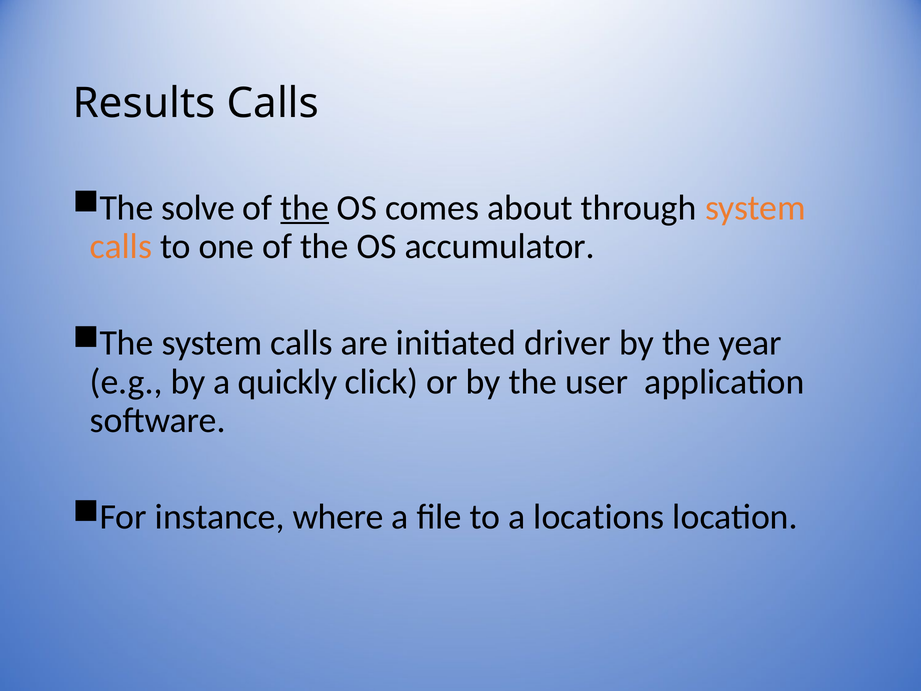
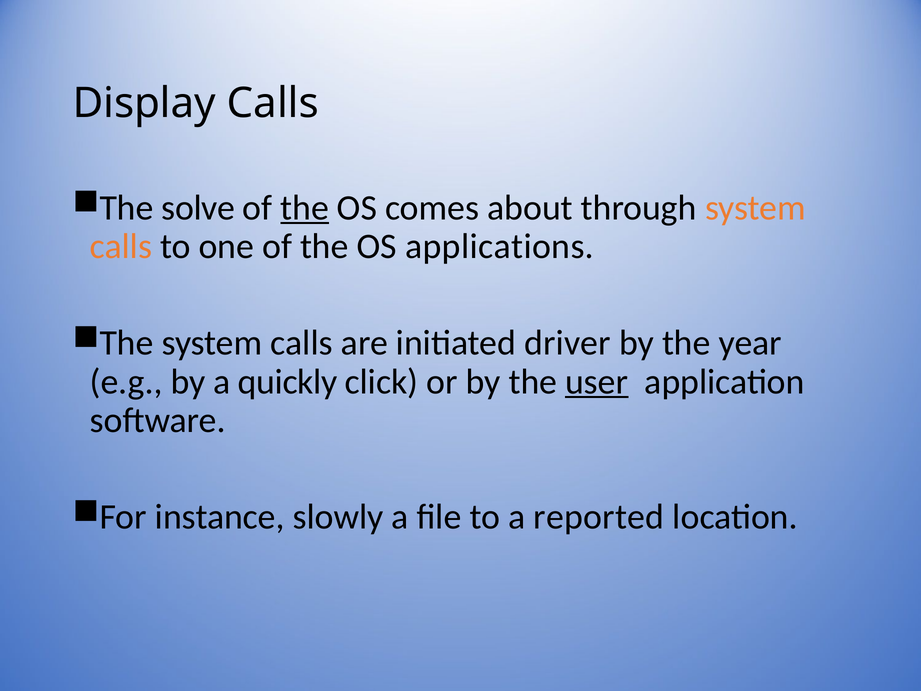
Results: Results -> Display
accumulator: accumulator -> applications
user underline: none -> present
where: where -> slowly
locations: locations -> reported
